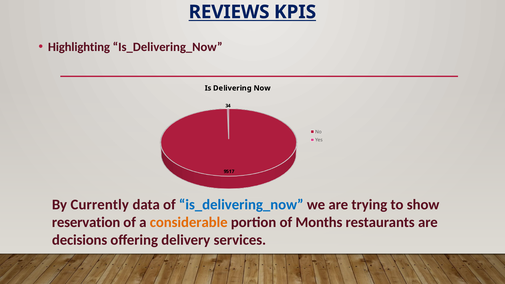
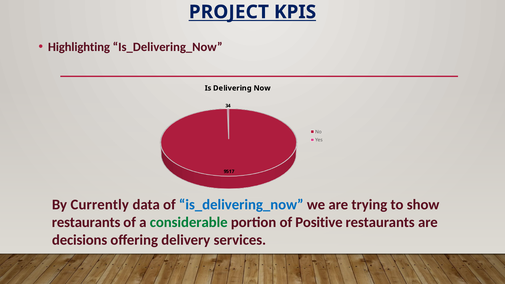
REVIEWS: REVIEWS -> PROJECT
reservation at (86, 222): reservation -> restaurants
considerable colour: orange -> green
Months: Months -> Positive
